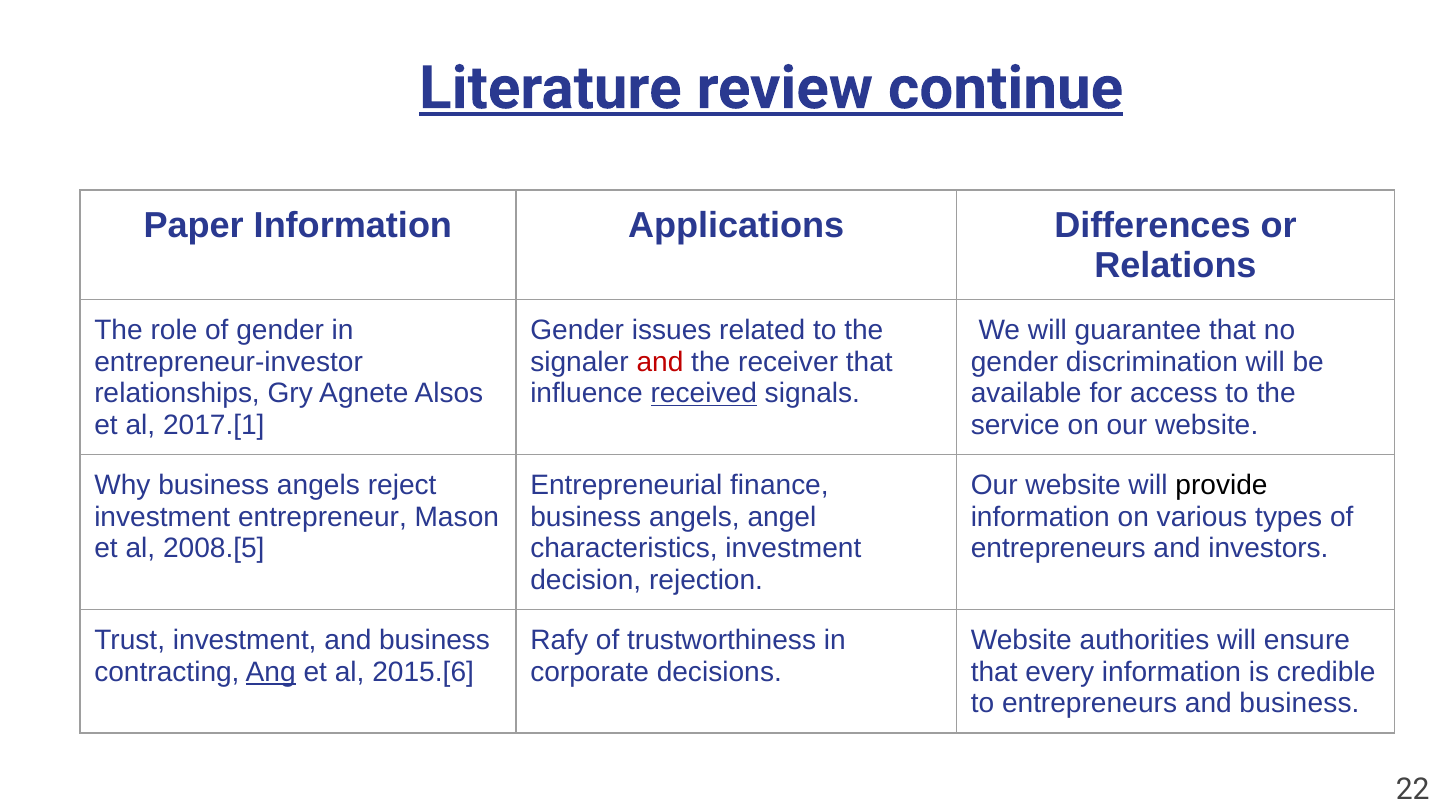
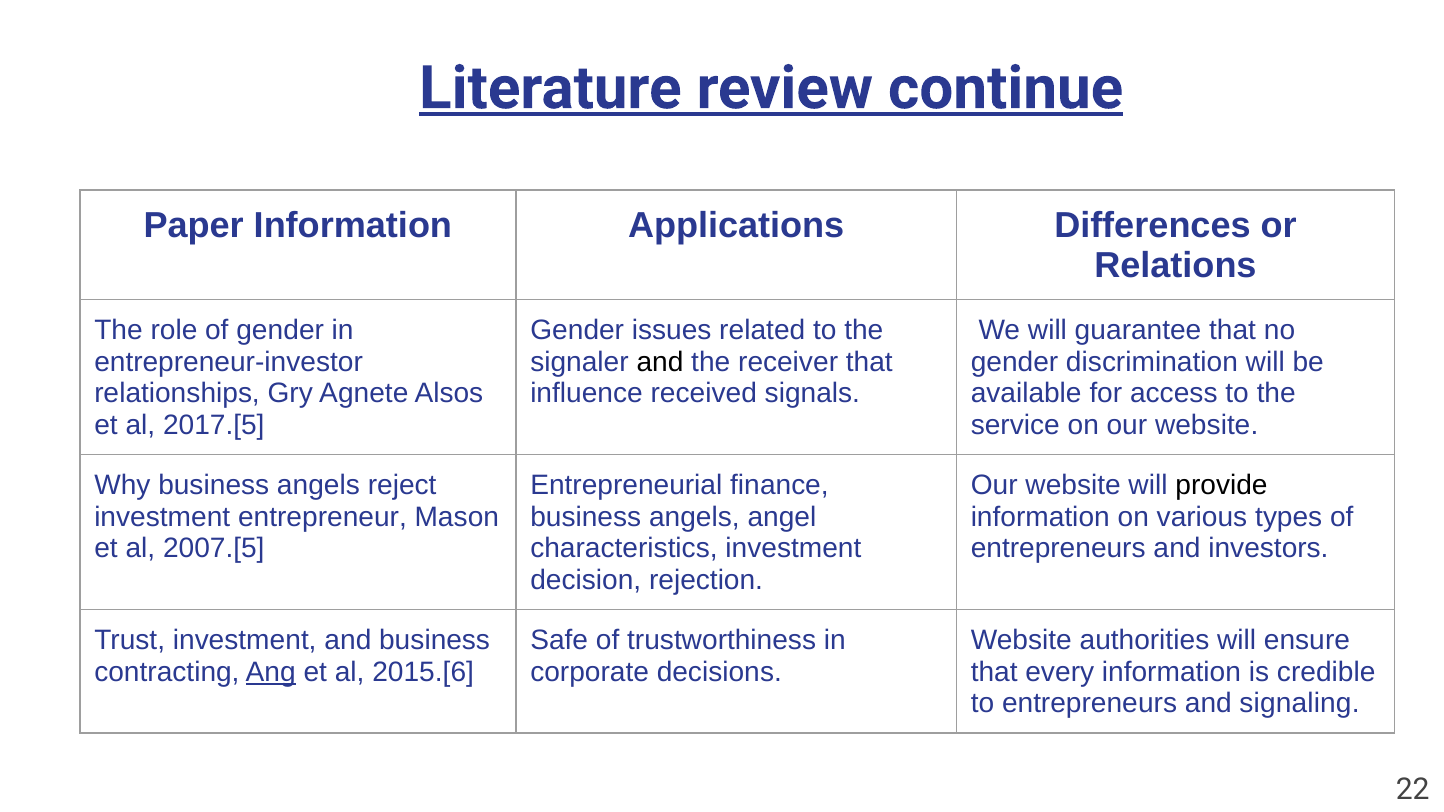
and at (660, 362) colour: red -> black
received underline: present -> none
2017.[1: 2017.[1 -> 2017.[5
2008.[5: 2008.[5 -> 2007.[5
Rafy: Rafy -> Safe
entrepreneurs and business: business -> signaling
